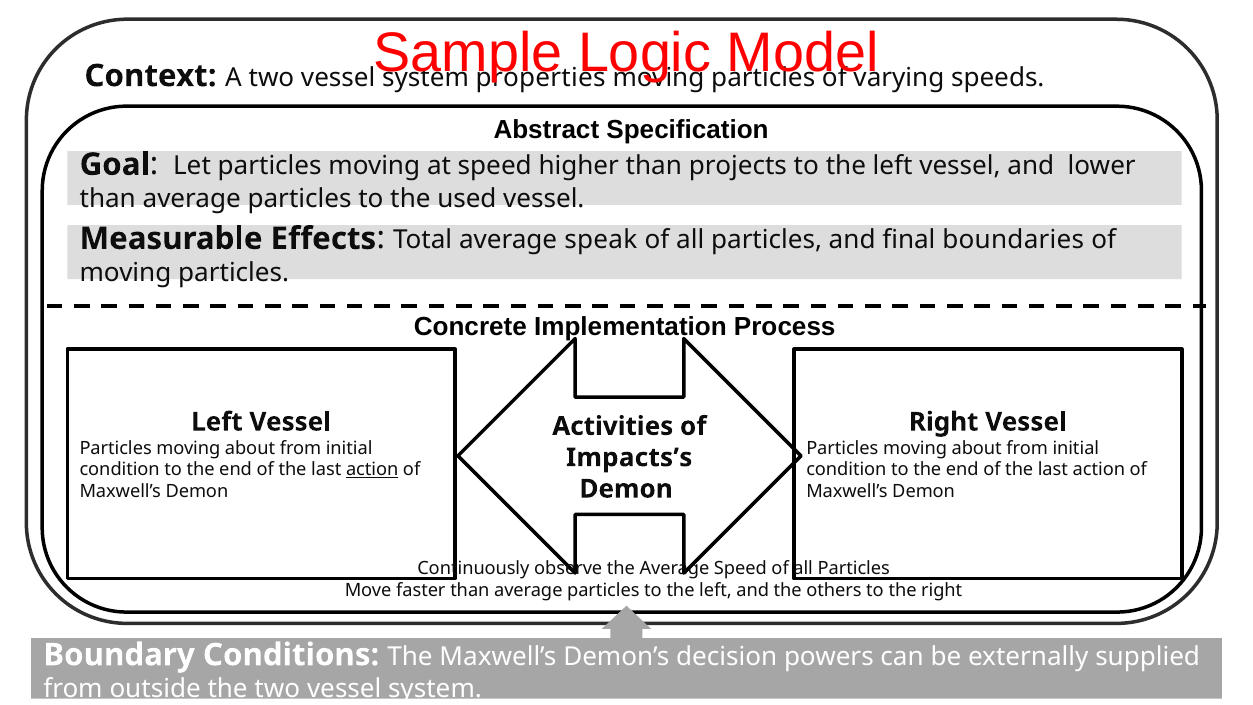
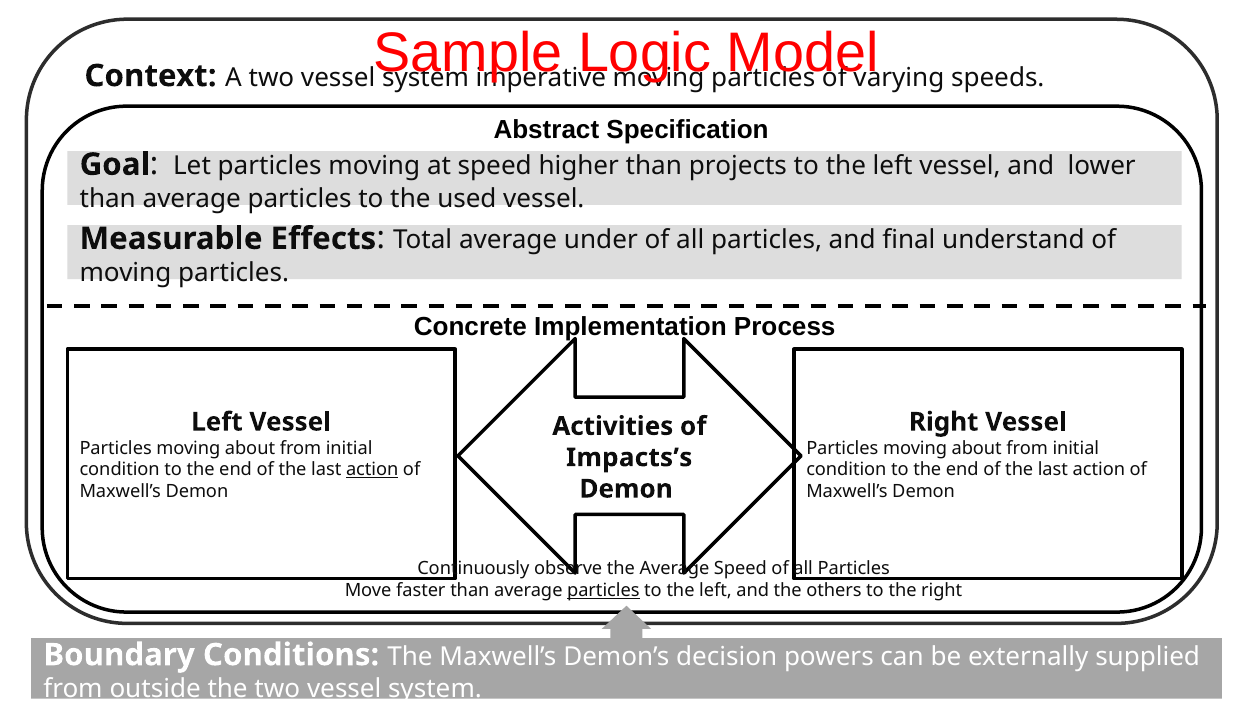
properties: properties -> imperative
speak: speak -> under
boundaries: boundaries -> understand
particles at (603, 590) underline: none -> present
